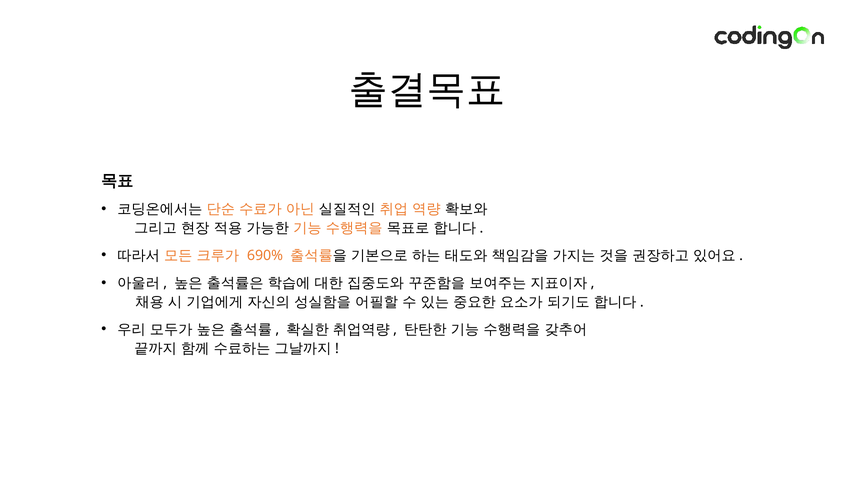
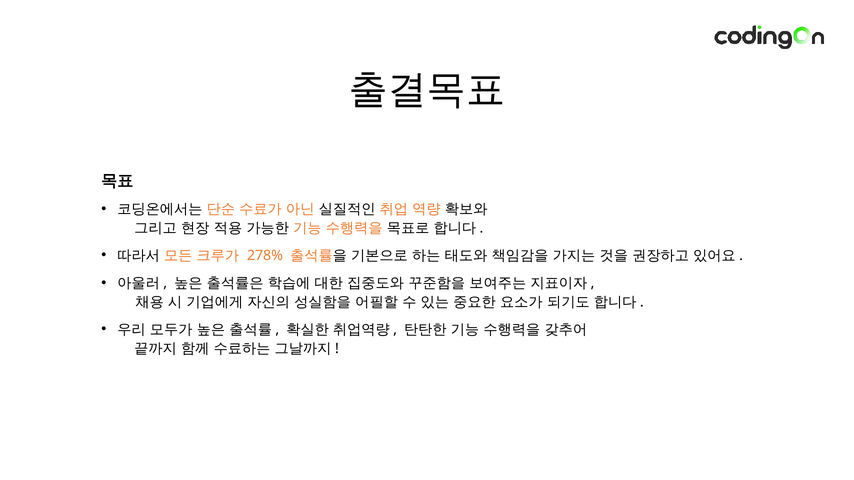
690%: 690% -> 278%
